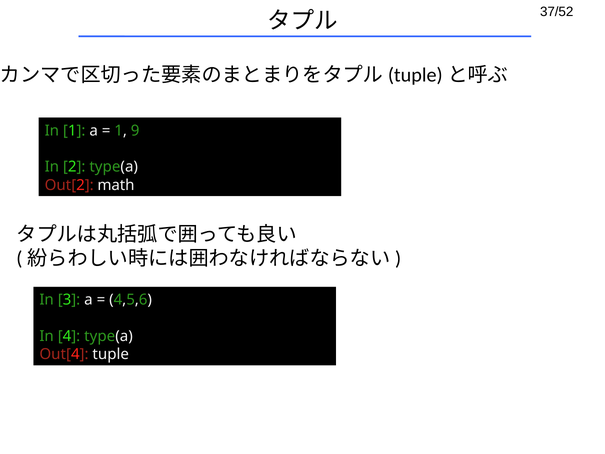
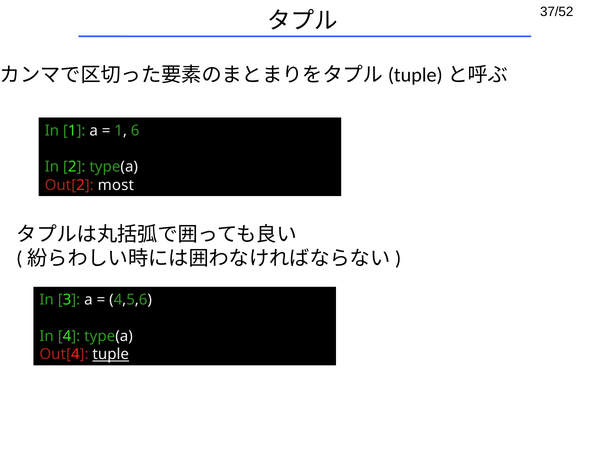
9: 9 -> 6
math: math -> most
tuple underline: none -> present
